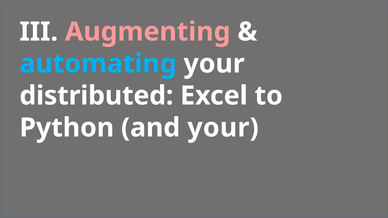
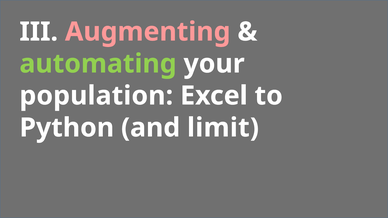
automating colour: light blue -> light green
distributed: distributed -> population
and your: your -> limit
